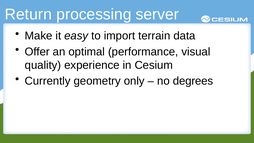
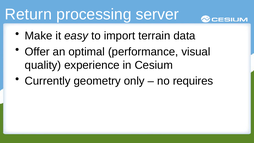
degrees: degrees -> requires
